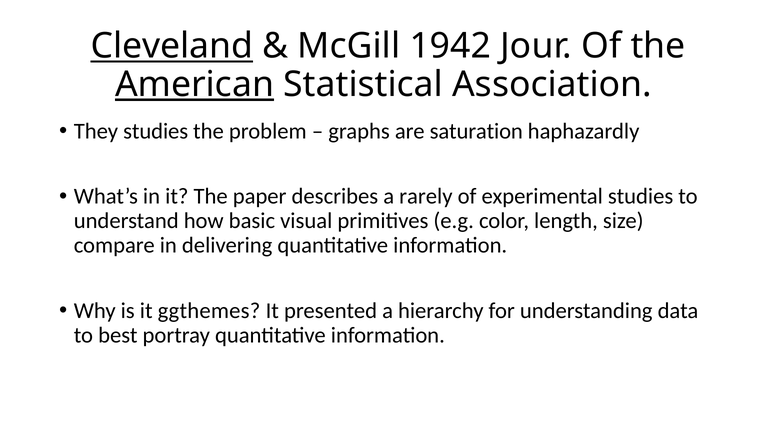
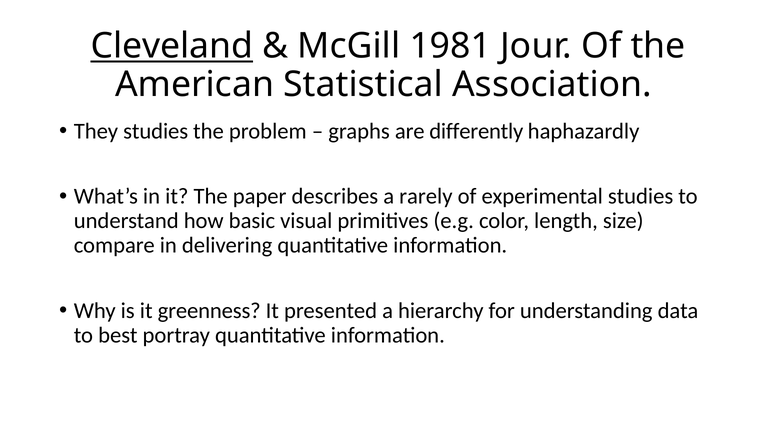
1942: 1942 -> 1981
American underline: present -> none
saturation: saturation -> differently
ggthemes: ggthemes -> greenness
